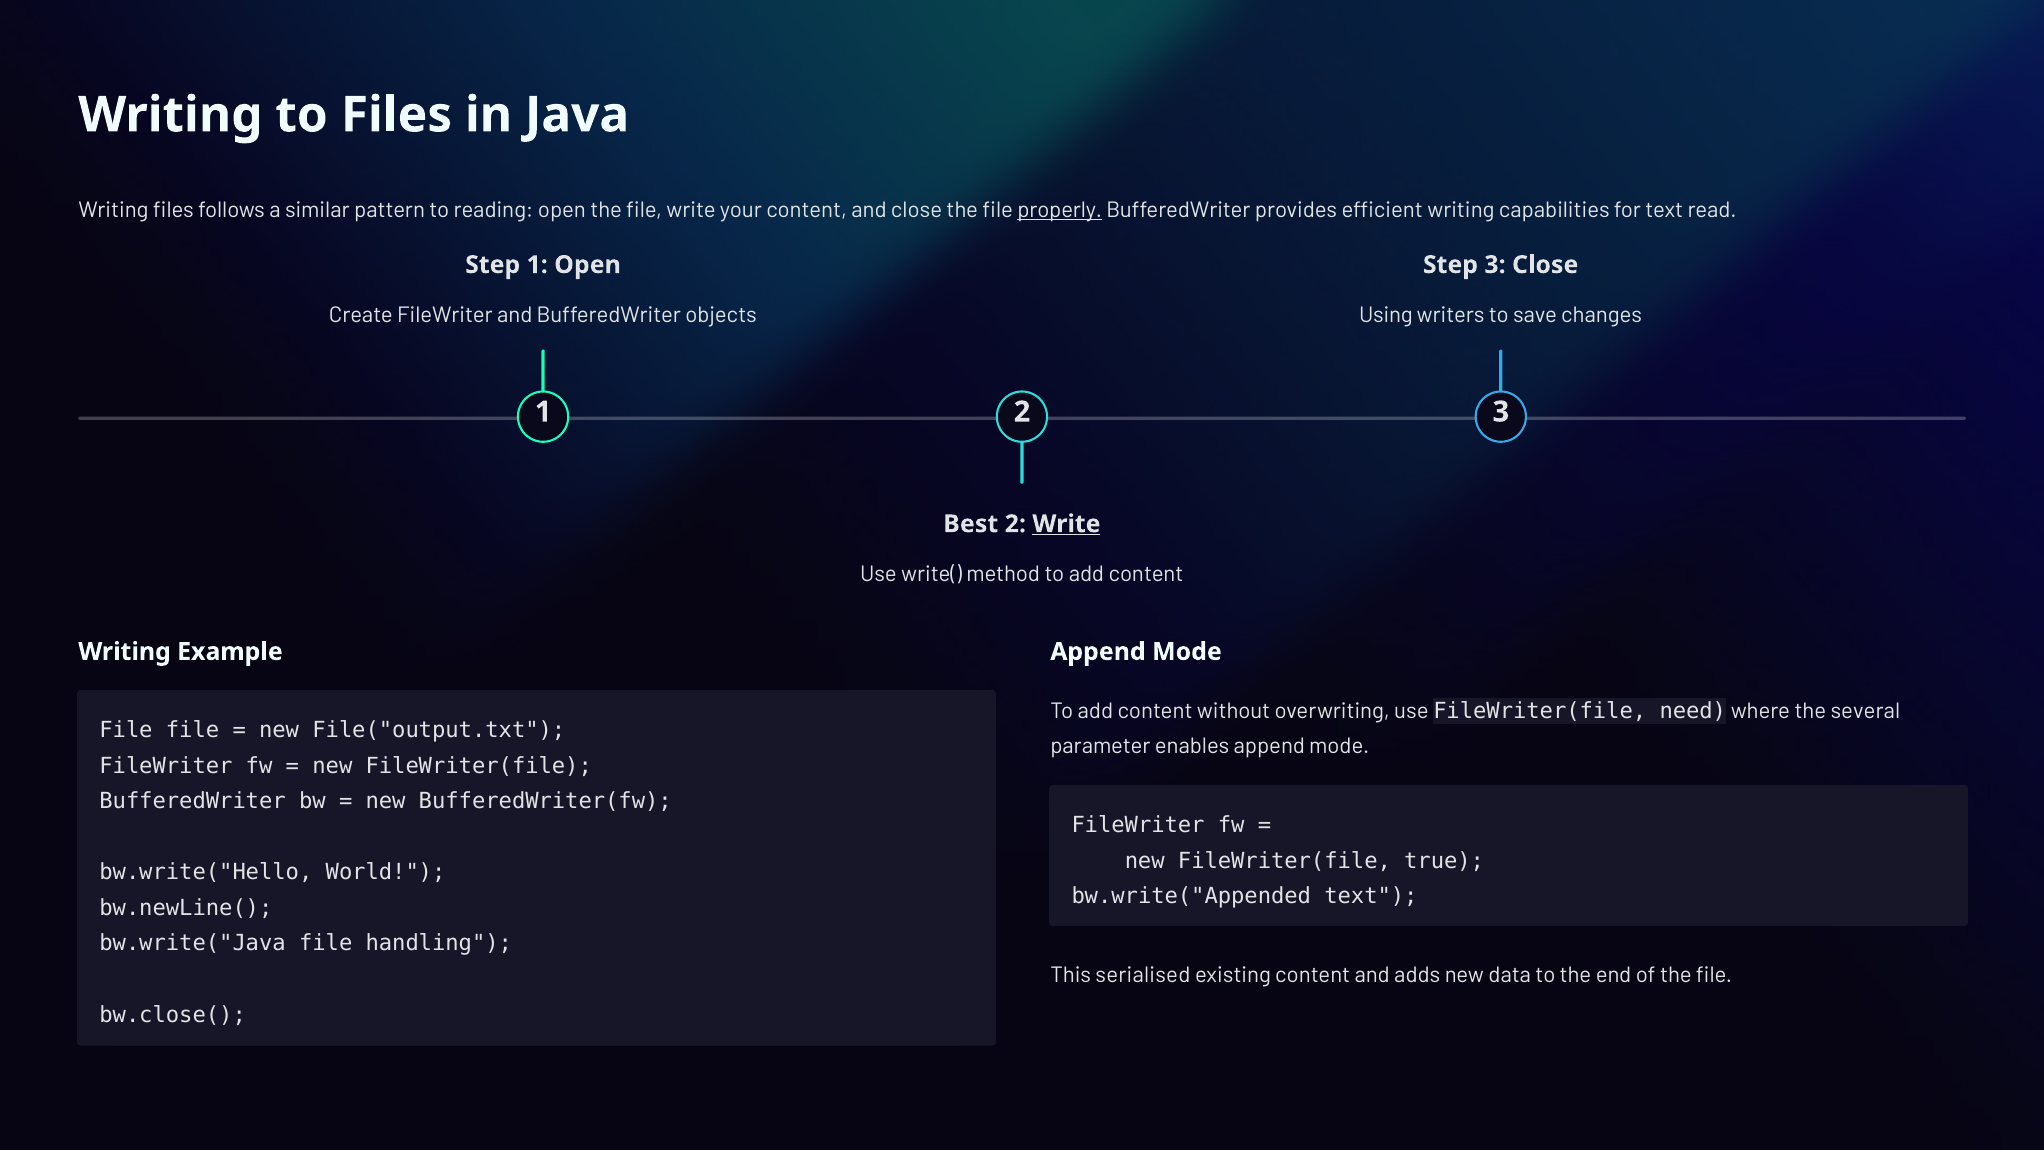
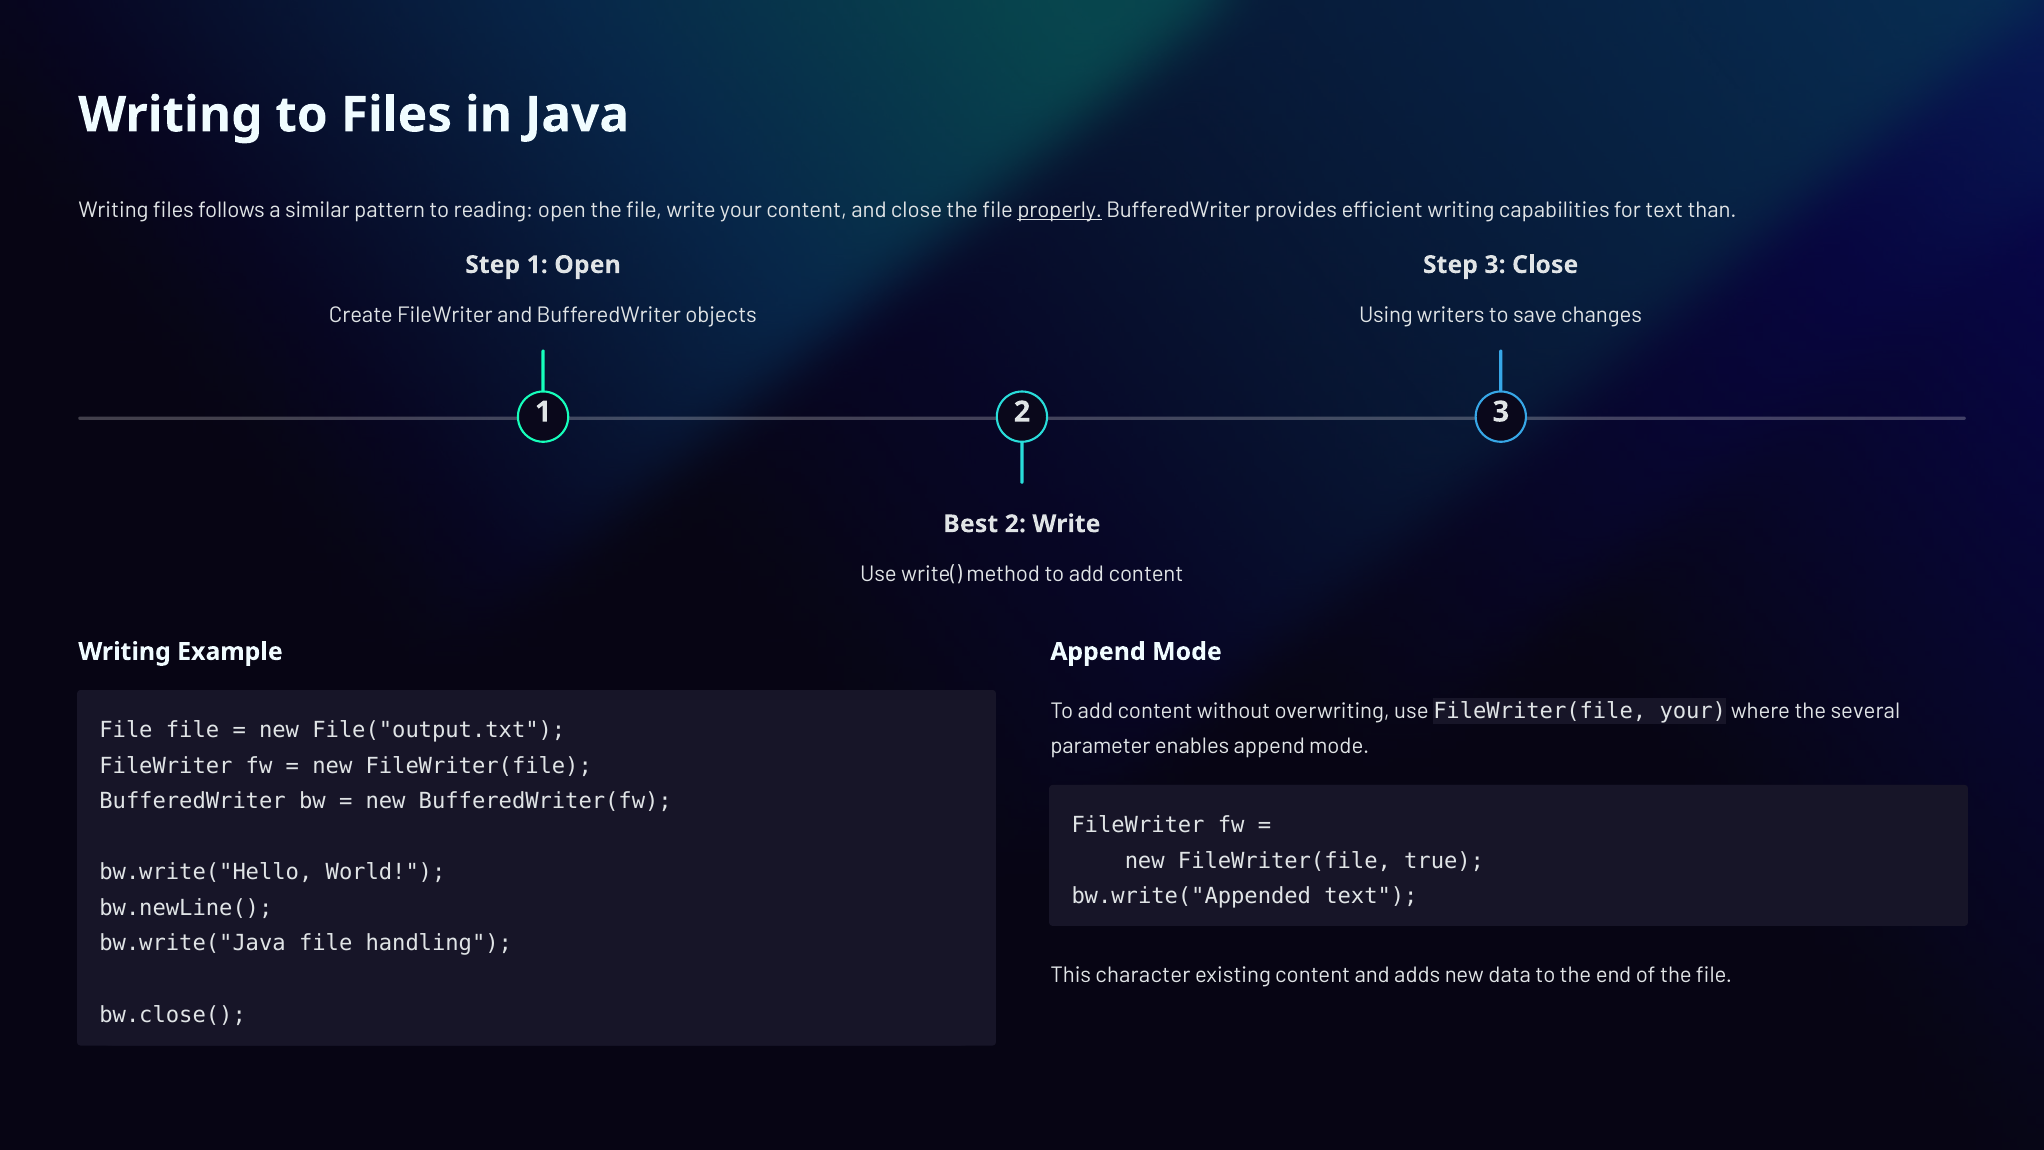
read: read -> than
Write at (1066, 524) underline: present -> none
FileWriter(file need: need -> your
serialised: serialised -> character
